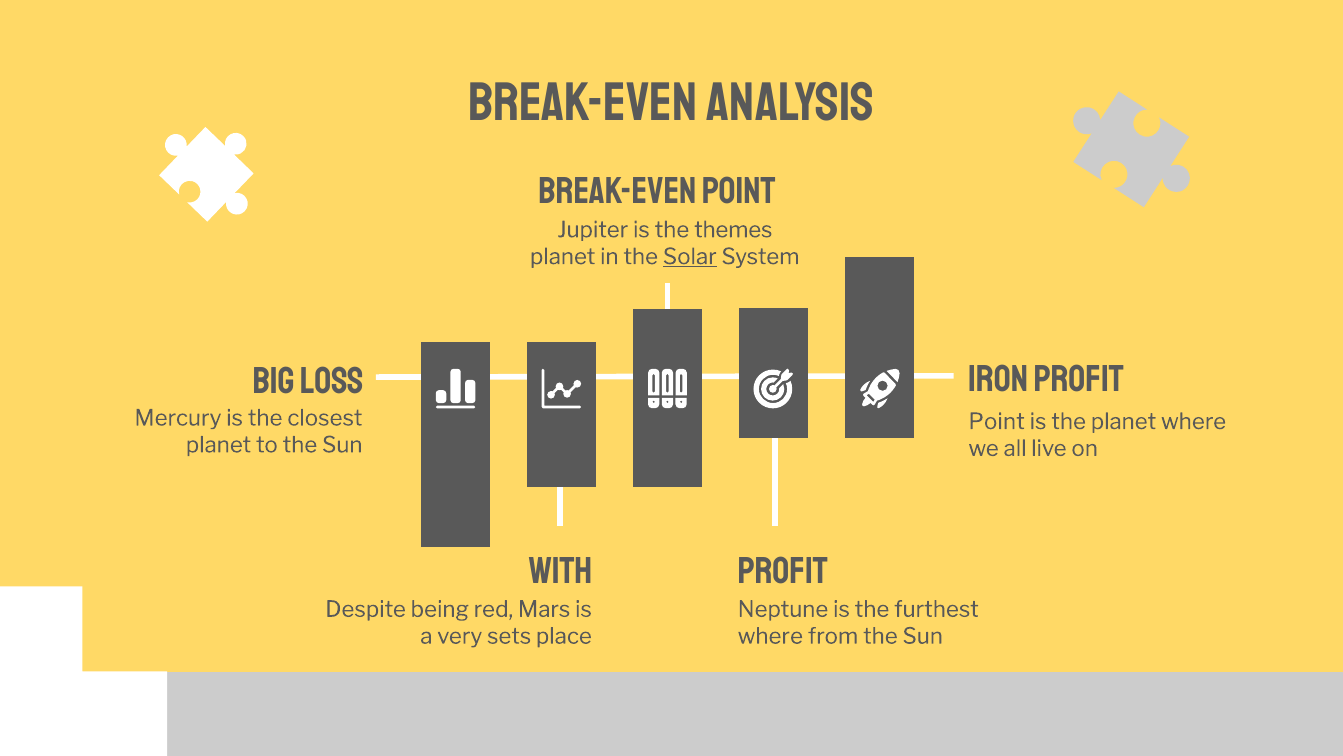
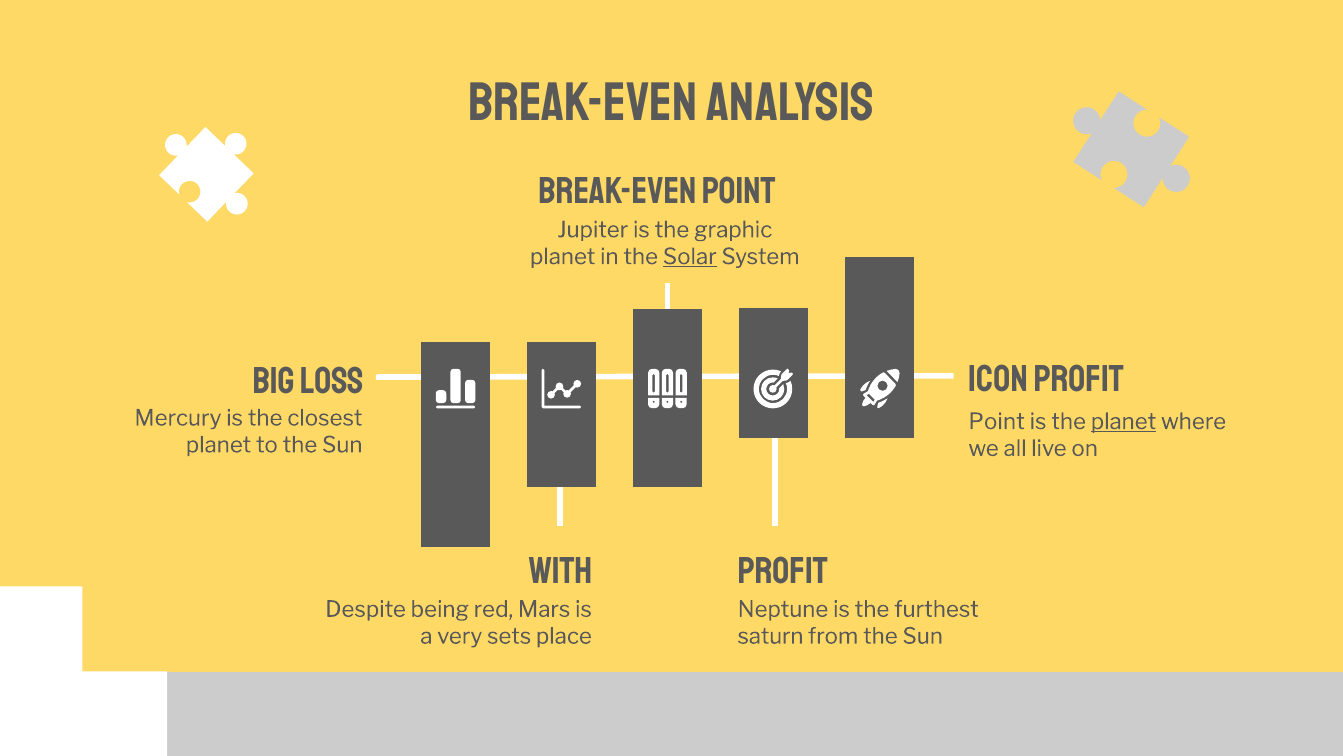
themes: themes -> graphic
IRON: IRON -> ICON
planet at (1124, 421) underline: none -> present
where at (770, 636): where -> saturn
